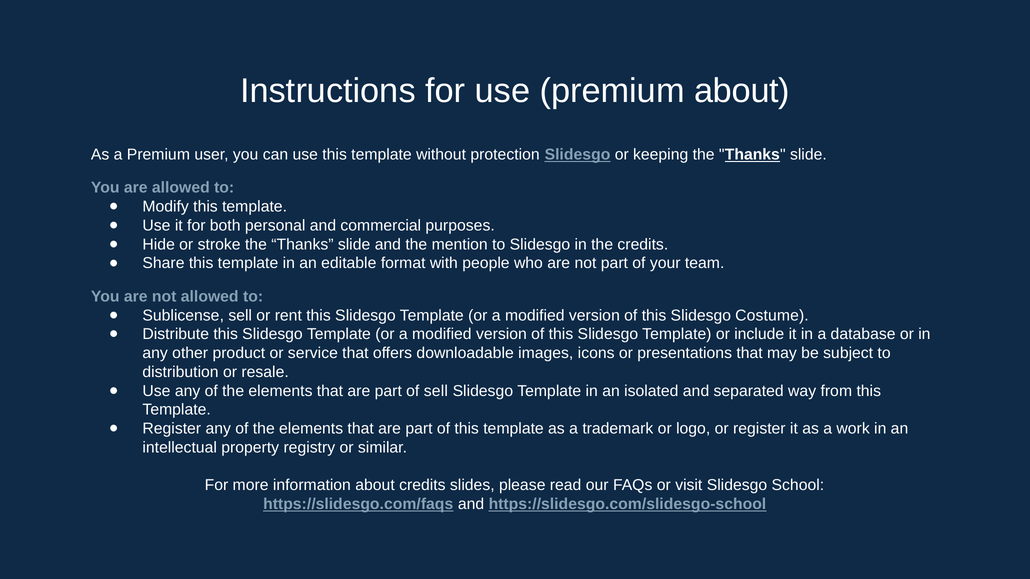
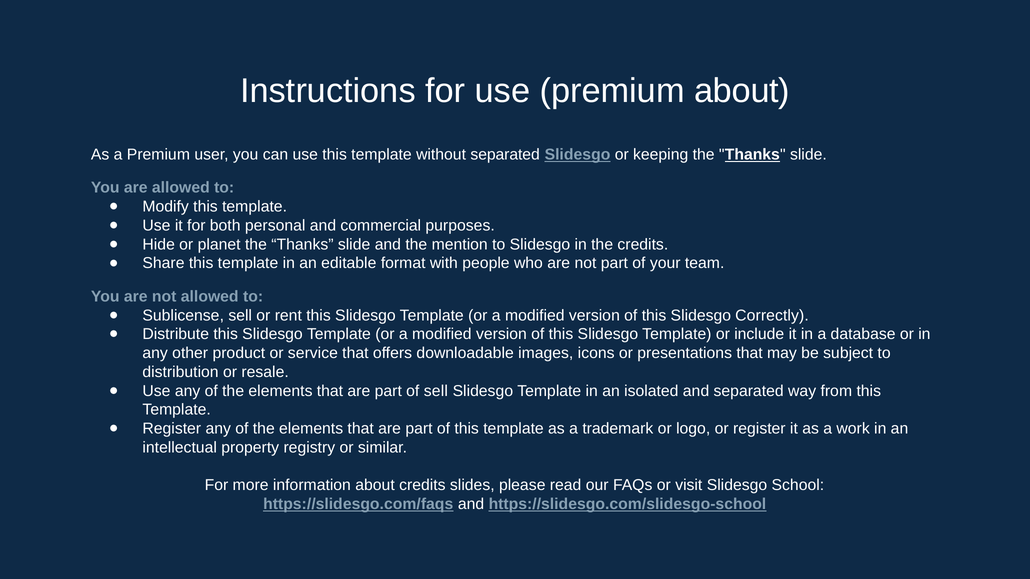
without protection: protection -> separated
stroke: stroke -> planet
Costume: Costume -> Correctly
